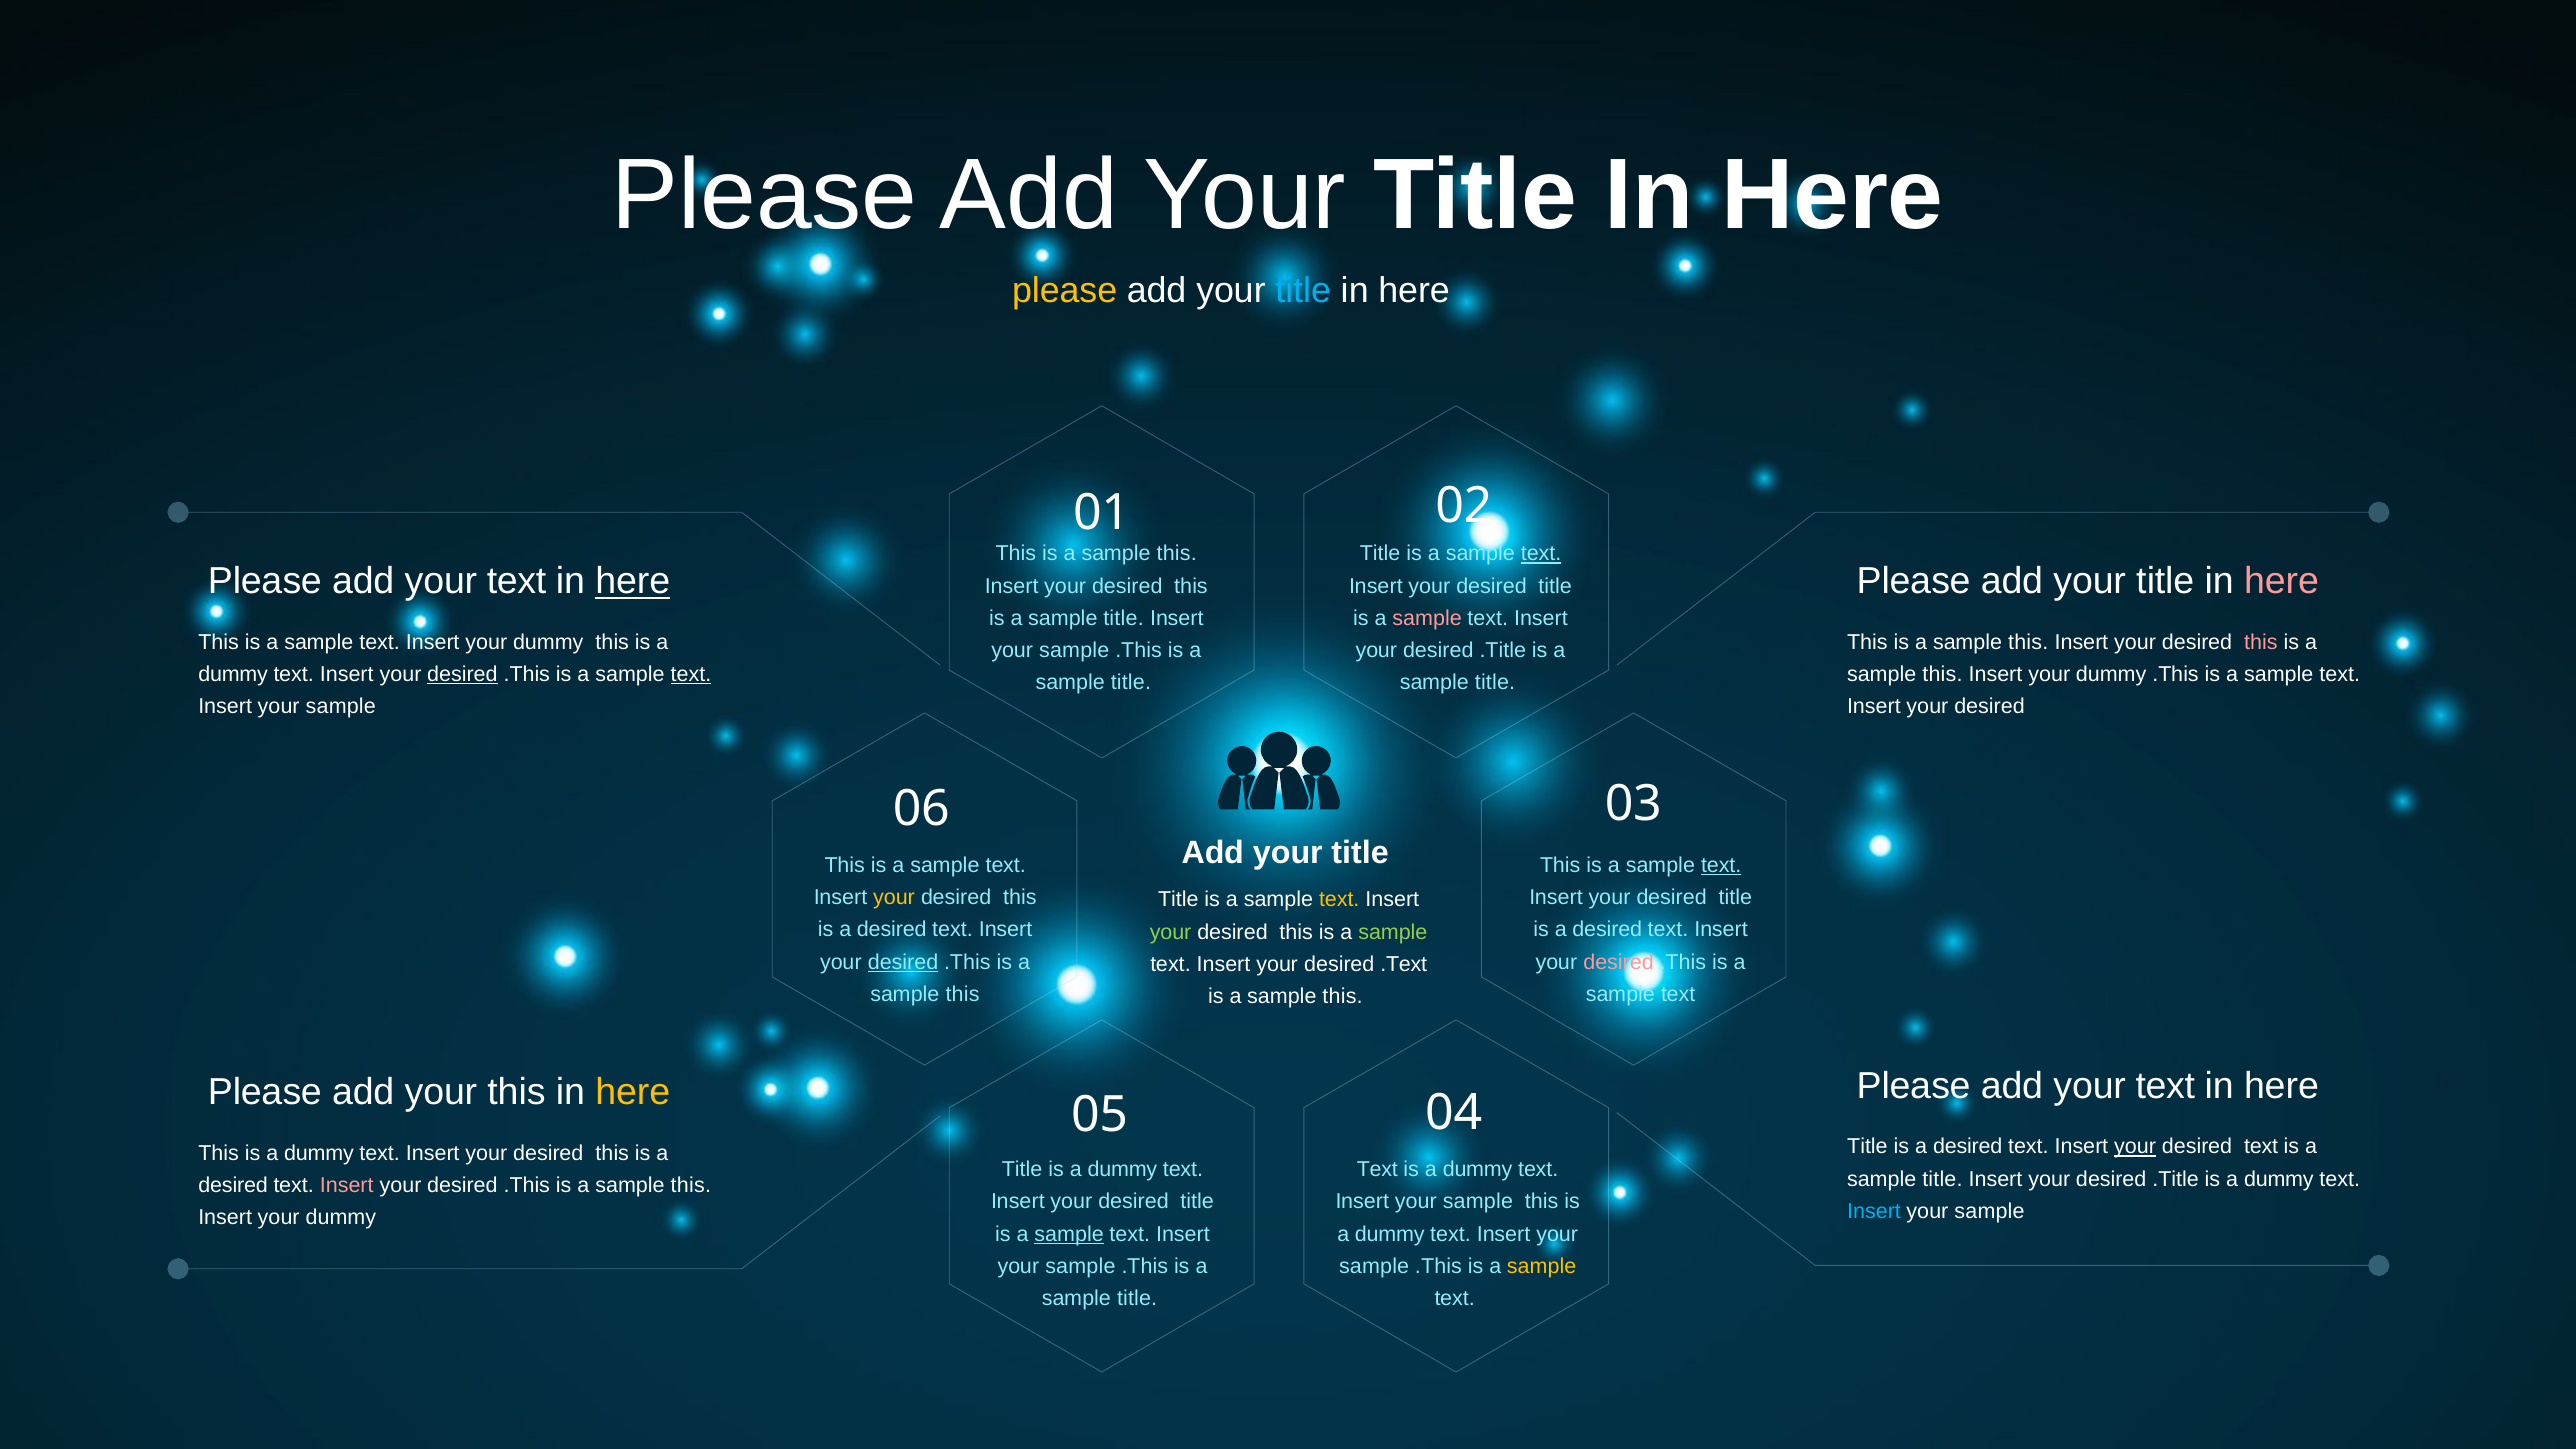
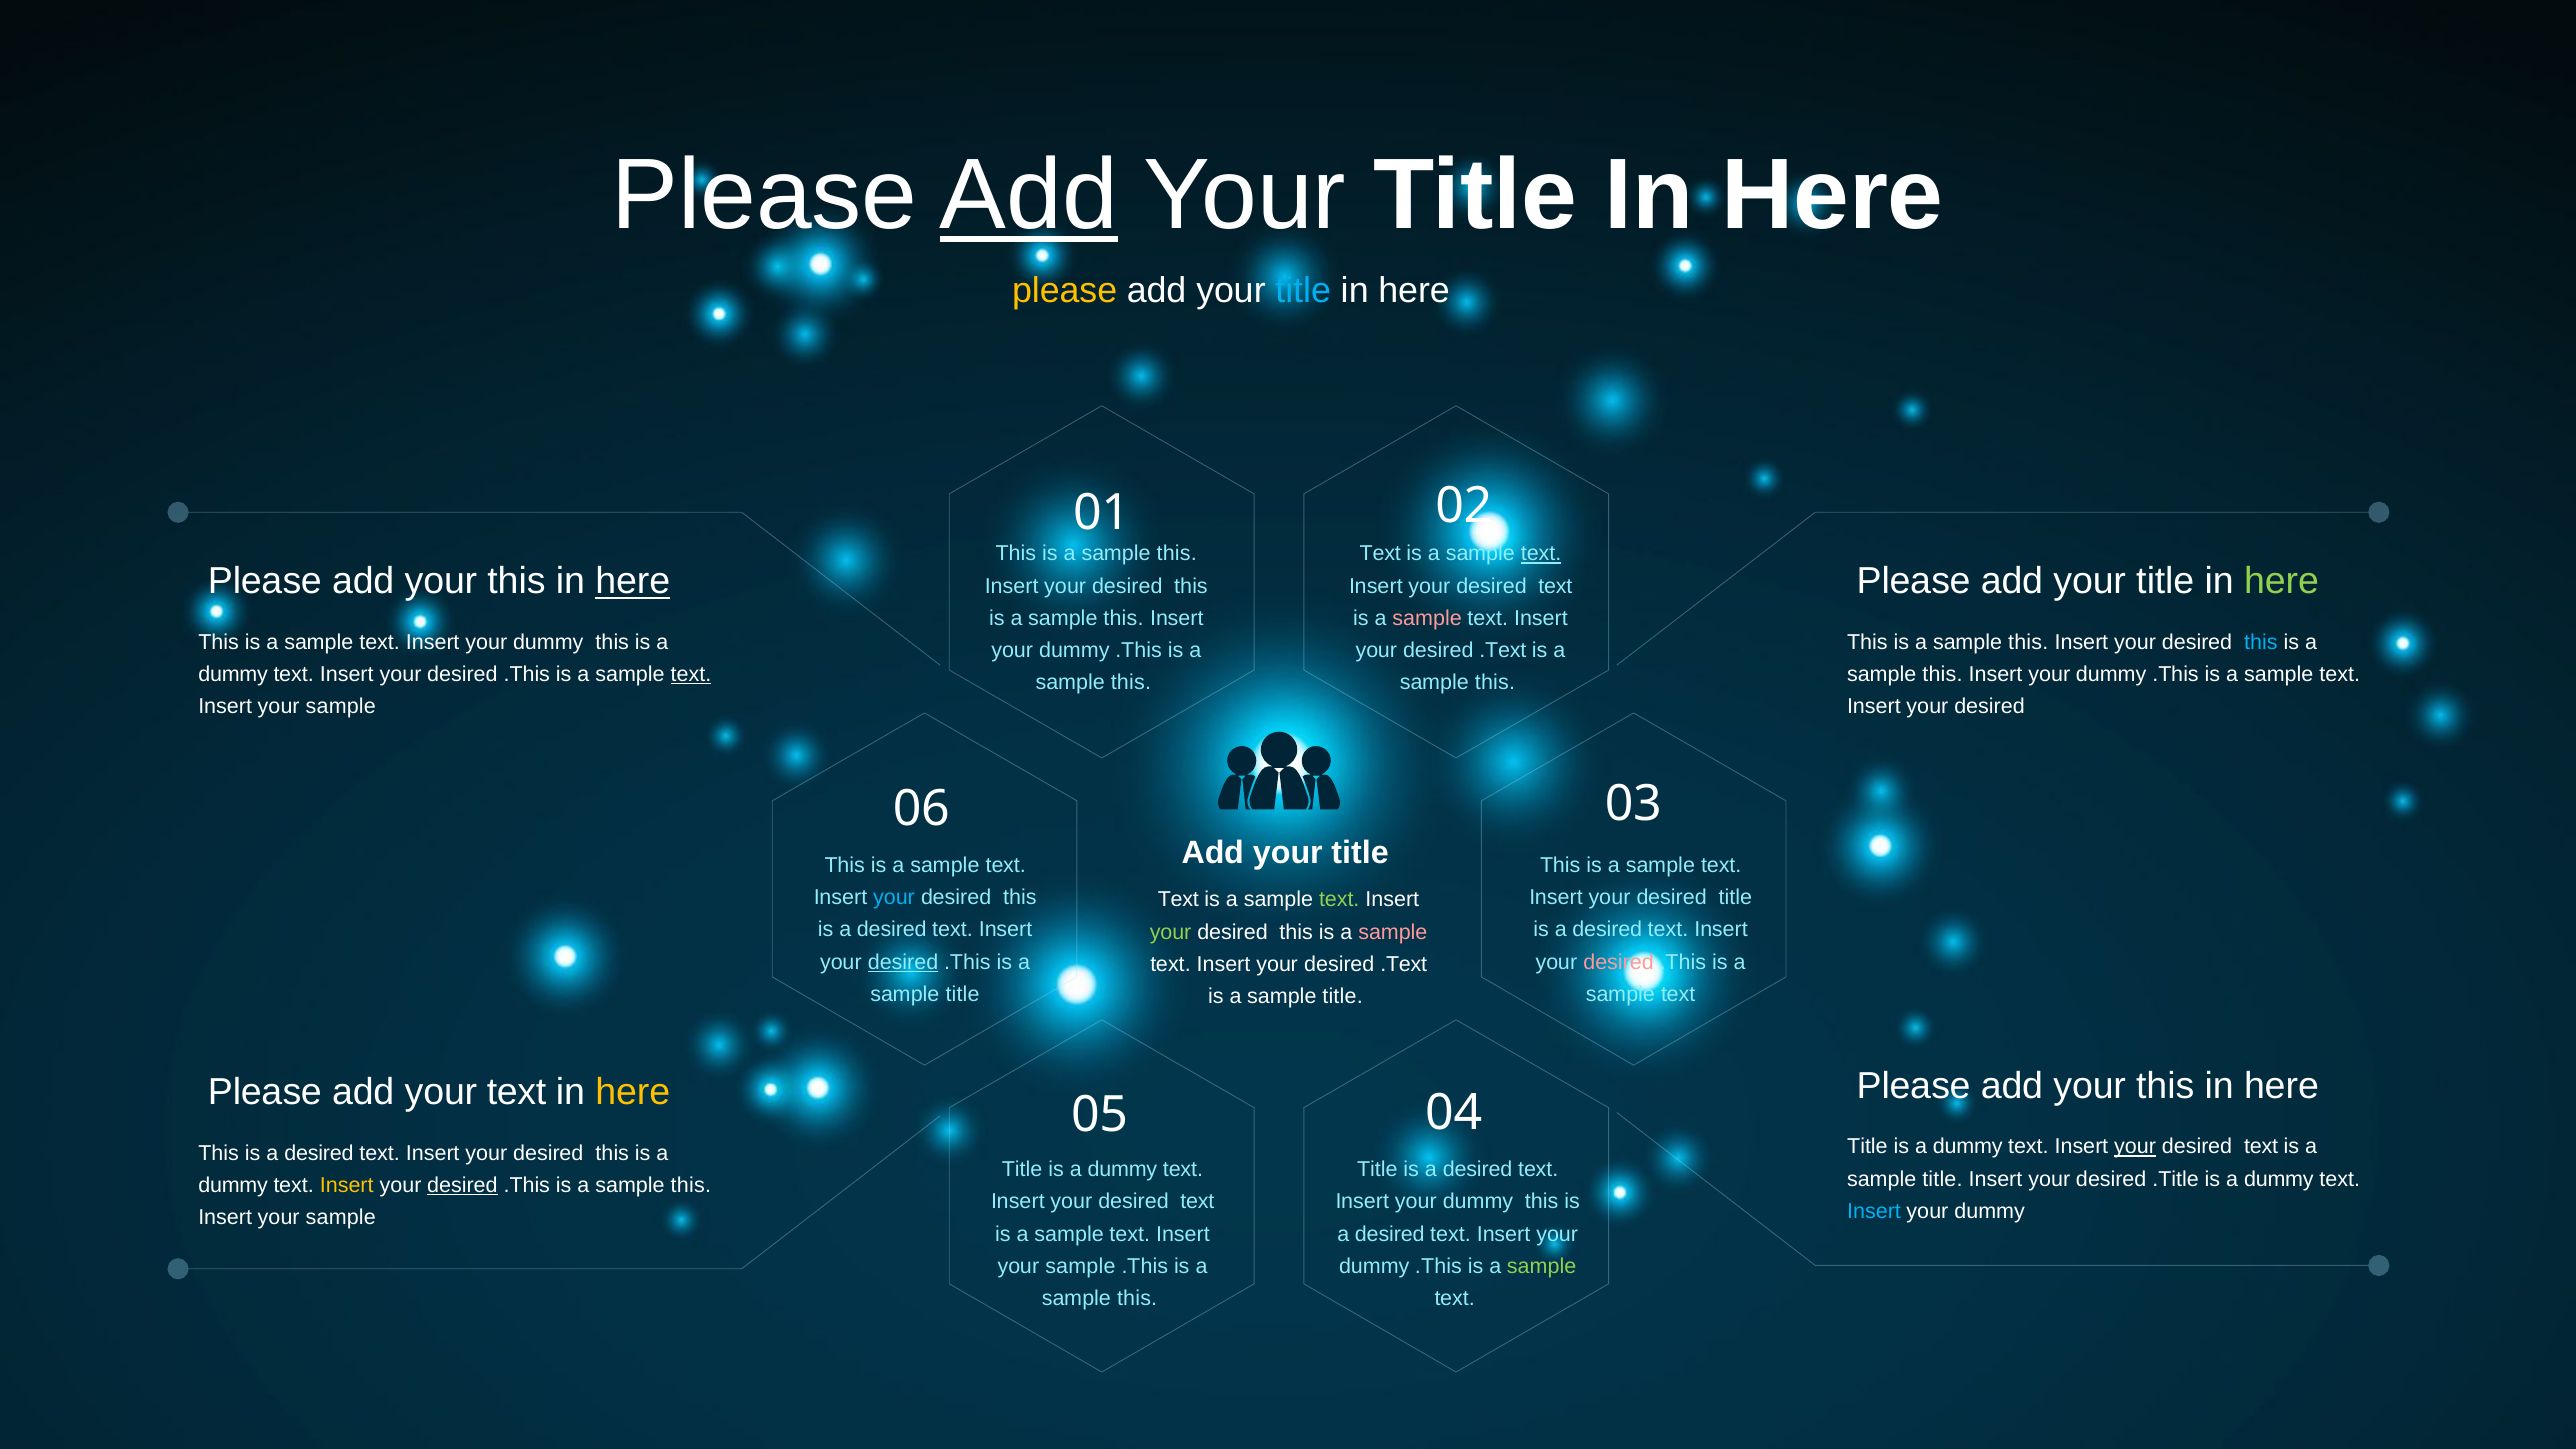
Add at (1029, 196) underline: none -> present
Title at (1380, 554): Title -> Text
text at (517, 582): text -> this
here at (2282, 582) colour: pink -> light green
title at (1555, 586): title -> text
title at (1123, 618): title -> this
this at (2261, 642) colour: pink -> light blue
sample at (1074, 651): sample -> dummy
.Title at (1503, 651): .Title -> .Text
desired at (462, 675) underline: present -> none
title at (1131, 683): title -> this
title at (1495, 683): title -> this
text at (1721, 865) underline: present -> none
your at (894, 898) colour: yellow -> light blue
Title at (1178, 900): Title -> Text
text at (1339, 900) colour: yellow -> light green
sample at (1393, 932) colour: light green -> pink
this at (963, 994): this -> title
this at (1343, 997): this -> title
text at (2165, 1086): text -> this
your this: this -> text
desired at (1968, 1147): desired -> dummy
dummy at (319, 1153): dummy -> desired
Text at (1377, 1169): Text -> Title
dummy at (1478, 1169): dummy -> desired
desired at (233, 1185): desired -> dummy
Insert at (347, 1185) colour: pink -> yellow
desired at (462, 1185) underline: none -> present
title at (1197, 1202): title -> text
sample at (1478, 1202): sample -> dummy
sample at (1990, 1211): sample -> dummy
dummy at (341, 1218): dummy -> sample
sample at (1069, 1234) underline: present -> none
dummy at (1390, 1234): dummy -> desired
sample at (1374, 1266): sample -> dummy
sample at (1542, 1266) colour: yellow -> light green
title at (1137, 1298): title -> this
